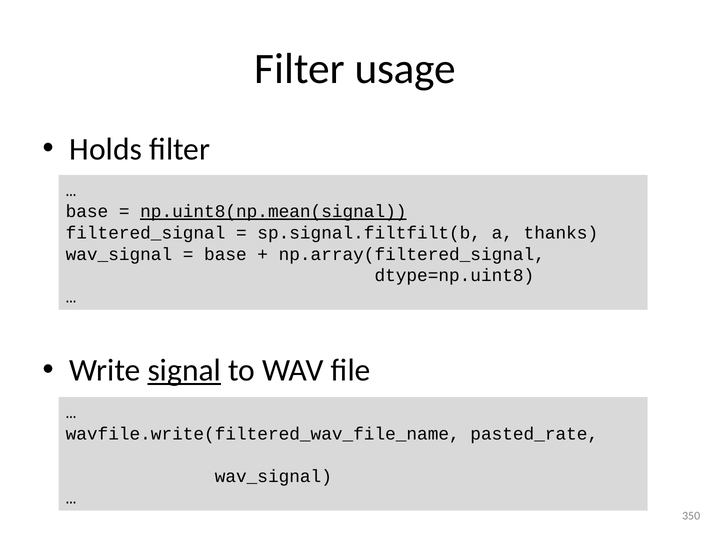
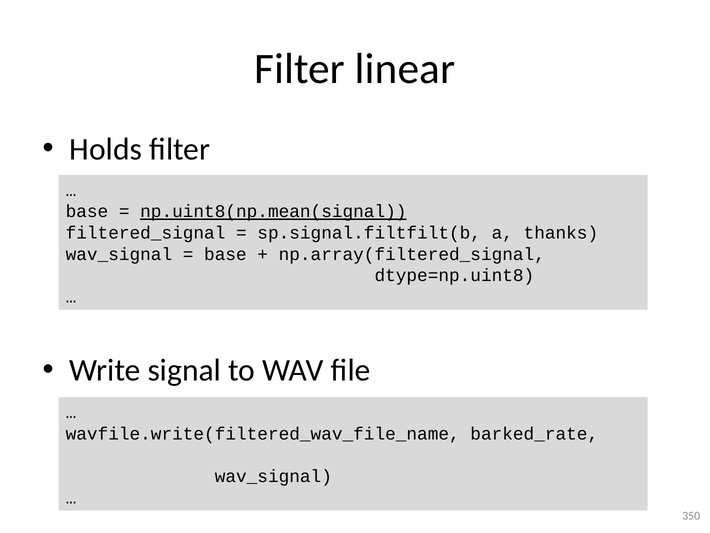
usage: usage -> linear
signal underline: present -> none
pasted_rate: pasted_rate -> barked_rate
